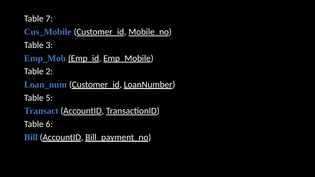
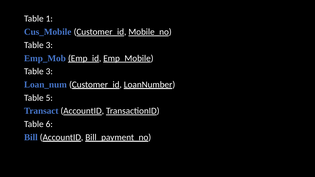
7: 7 -> 1
2 at (49, 71): 2 -> 3
